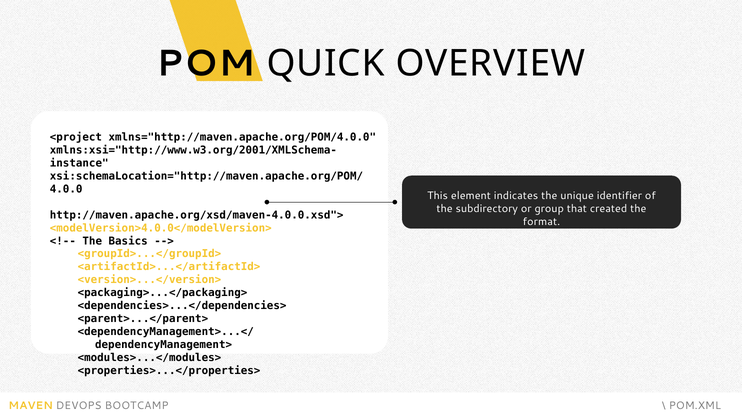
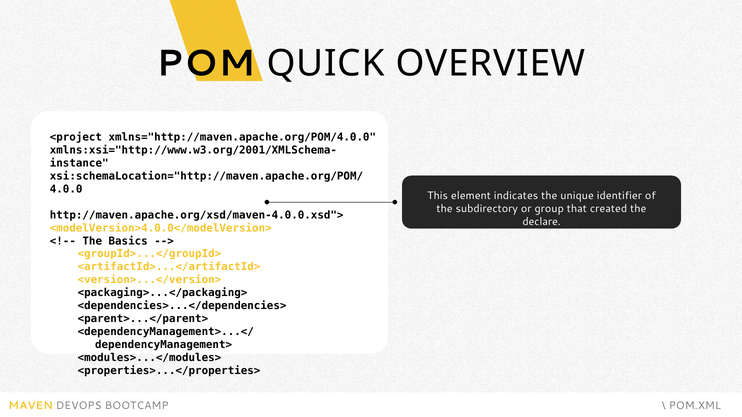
format: format -> declare
